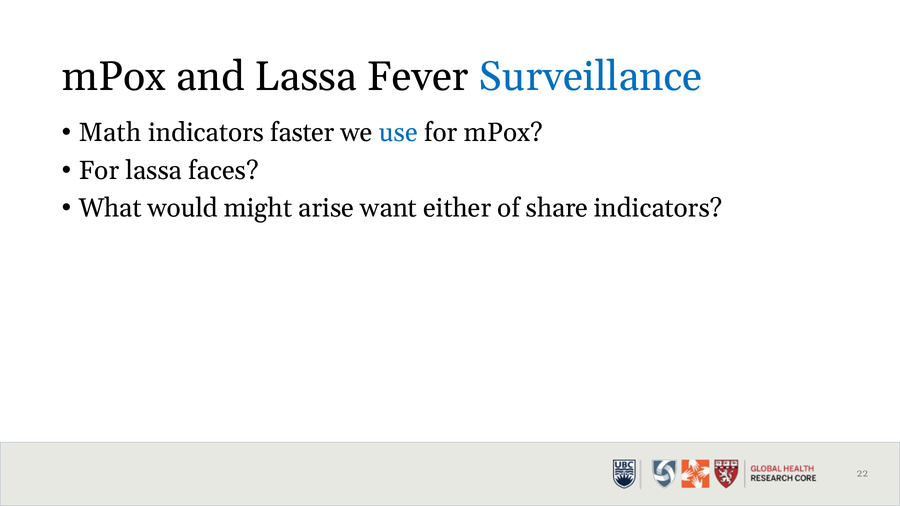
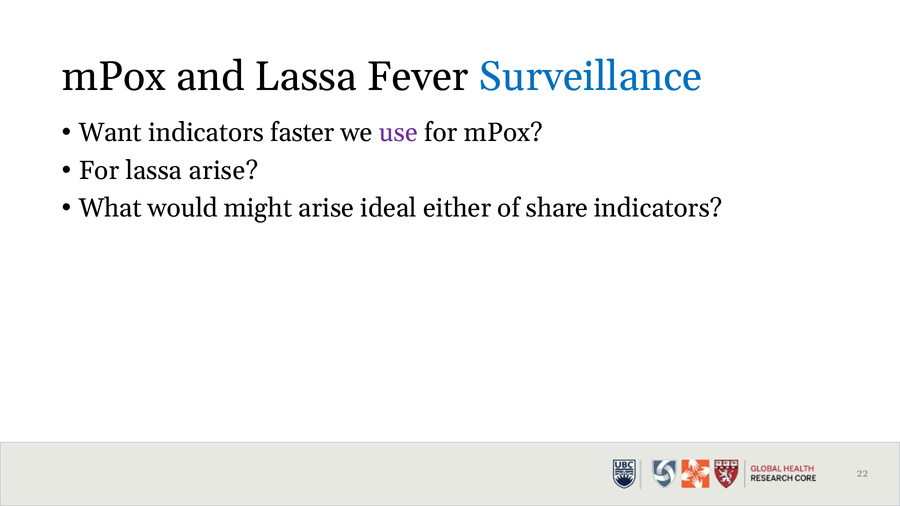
Math: Math -> Want
use colour: blue -> purple
lassa faces: faces -> arise
want: want -> ideal
